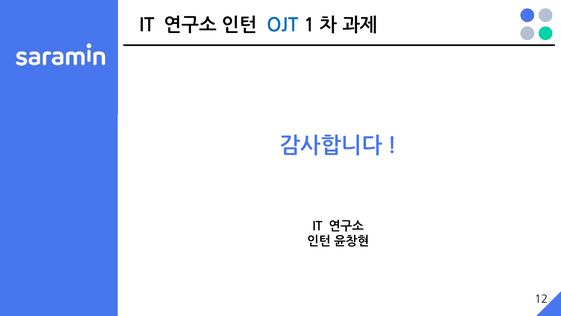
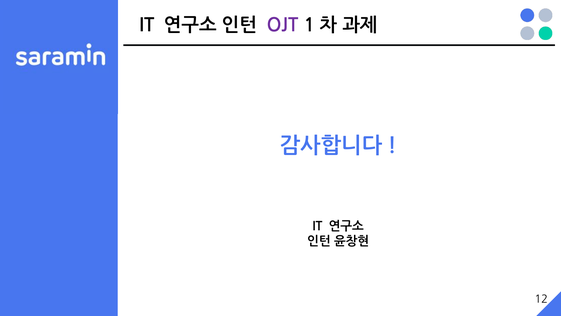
OJT colour: blue -> purple
